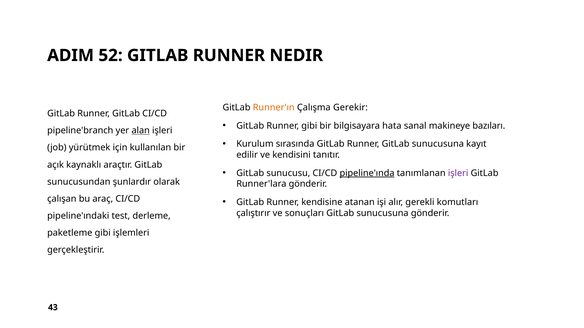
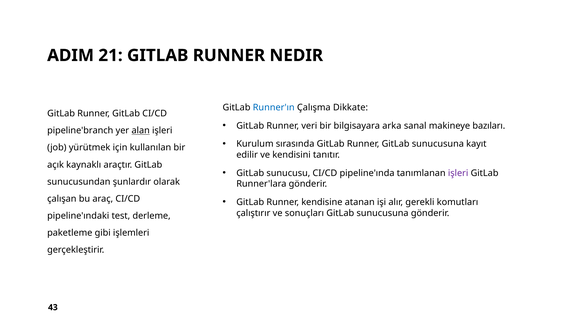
52: 52 -> 21
Runner'ın colour: orange -> blue
Gerekir: Gerekir -> Dikkate
Runner gibi: gibi -> veri
hata: hata -> arka
pipeline'ında underline: present -> none
